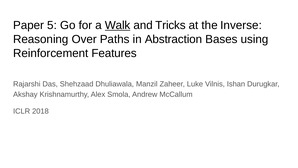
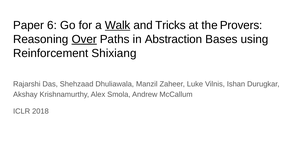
5: 5 -> 6
Inverse: Inverse -> Provers
Over underline: none -> present
Features: Features -> Shixiang
